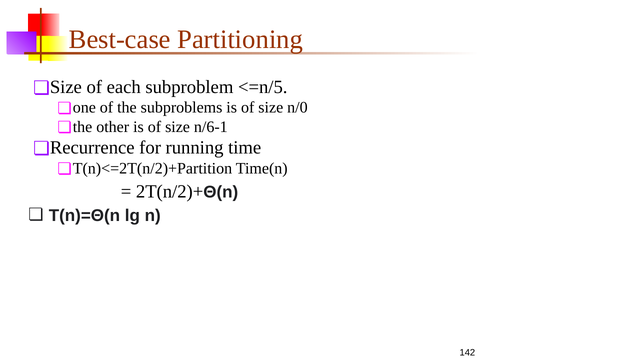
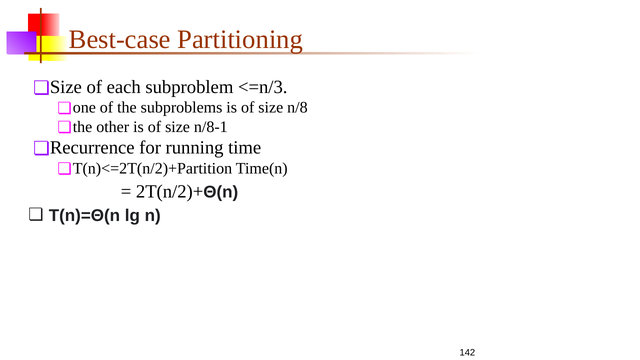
<=n/5: <=n/5 -> <=n/3
n/0: n/0 -> n/8
n/6-1: n/6-1 -> n/8-1
